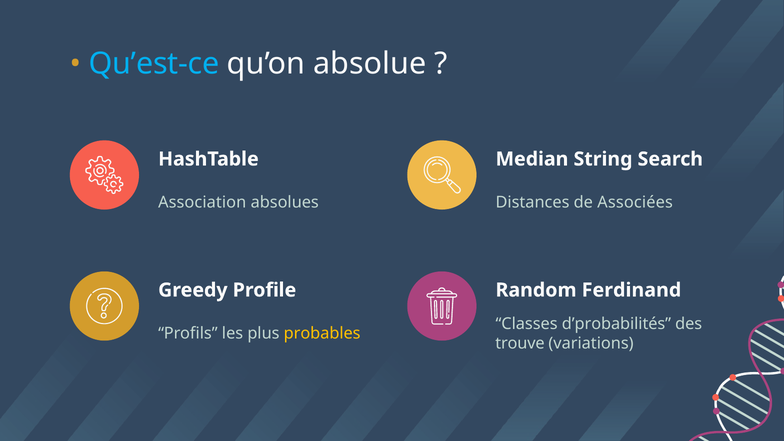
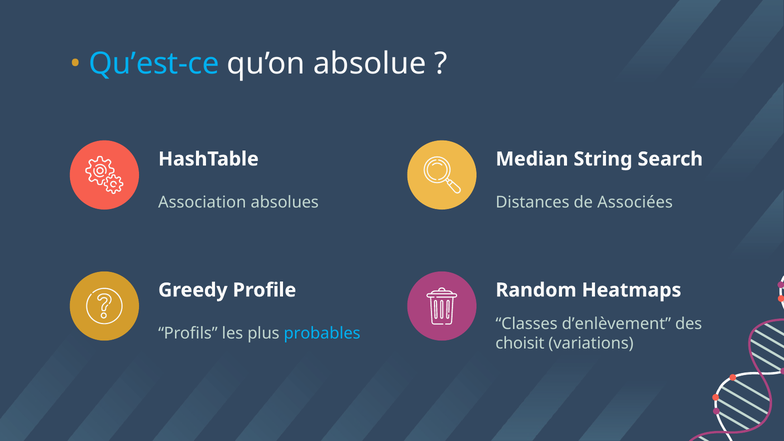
Ferdinand: Ferdinand -> Heatmaps
d’probabilités: d’probabilités -> d’enlèvement
probables colour: yellow -> light blue
trouve: trouve -> choisit
